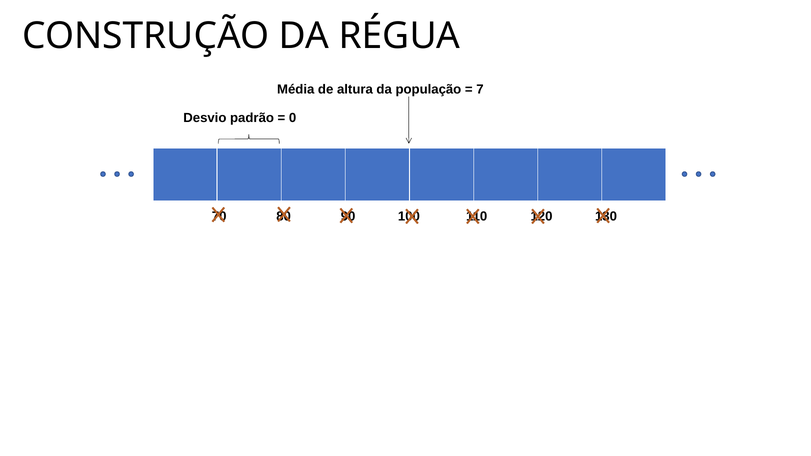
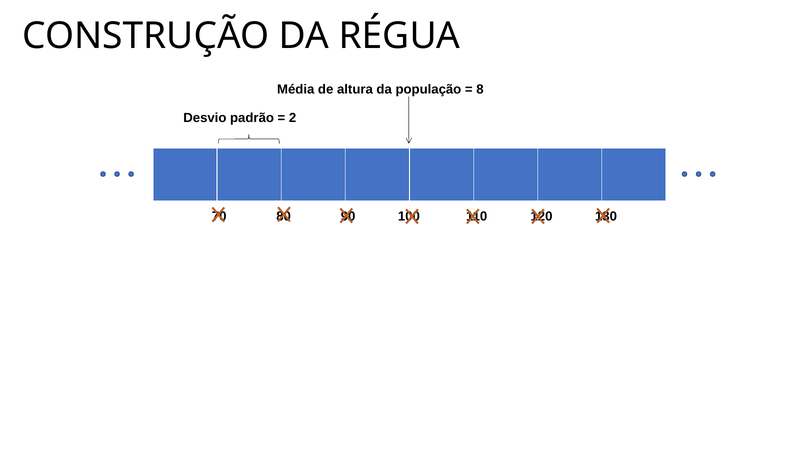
7: 7 -> 8
0: 0 -> 2
